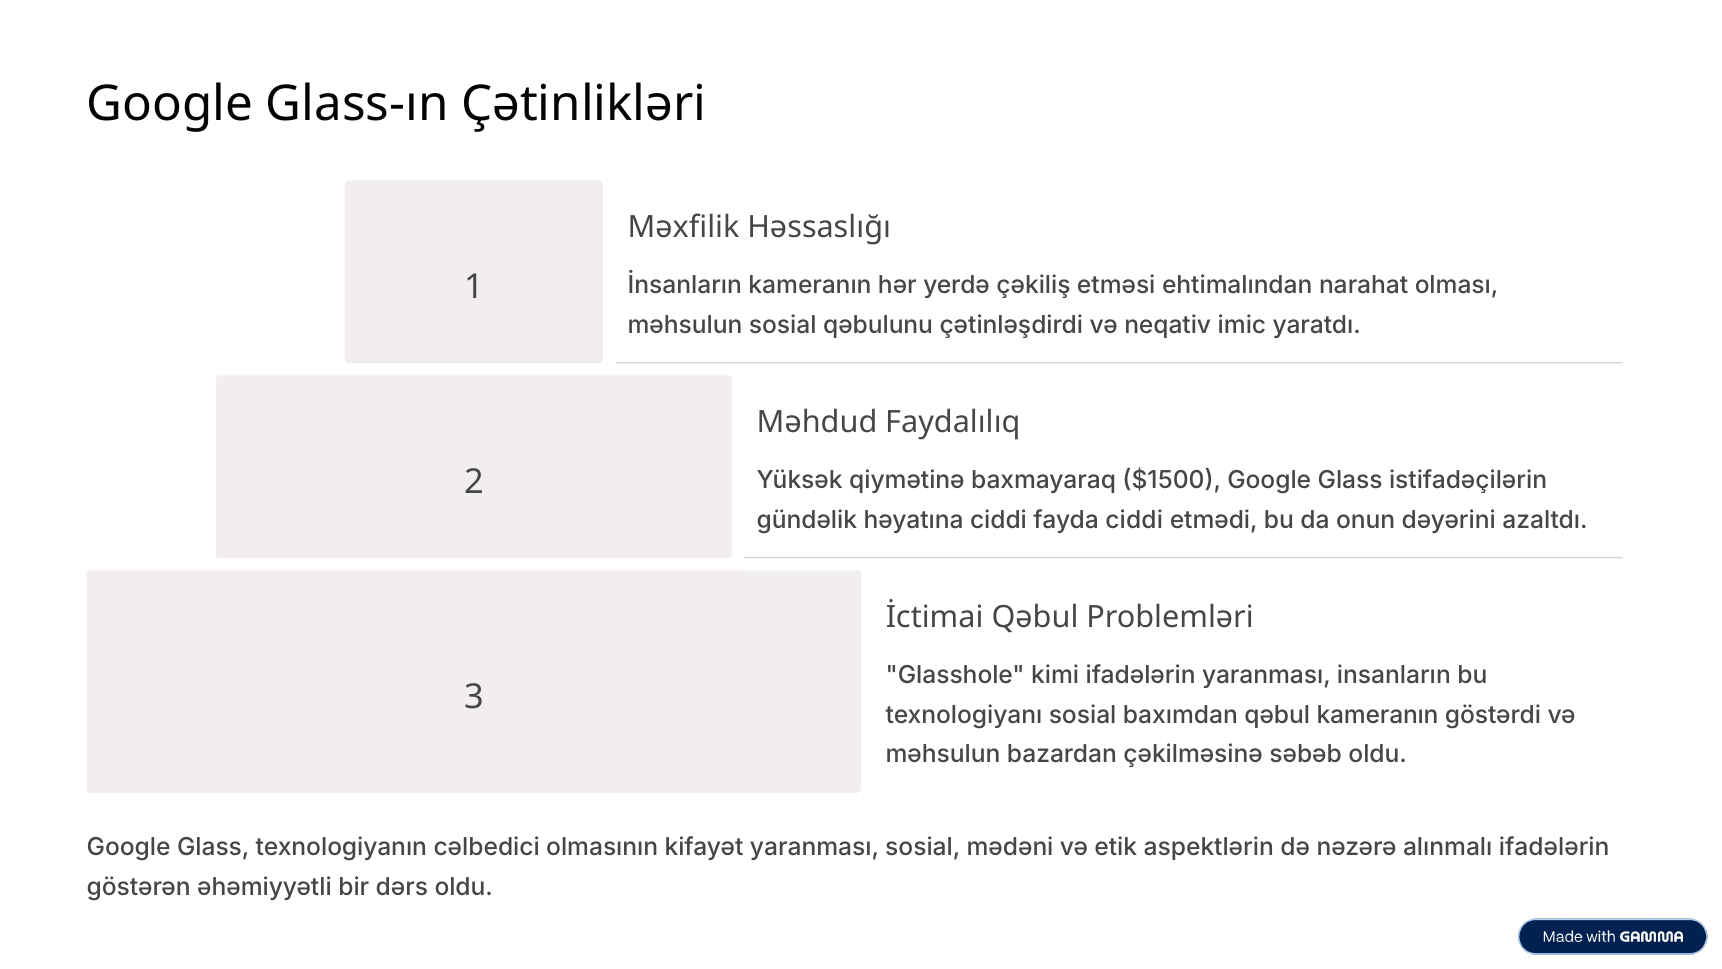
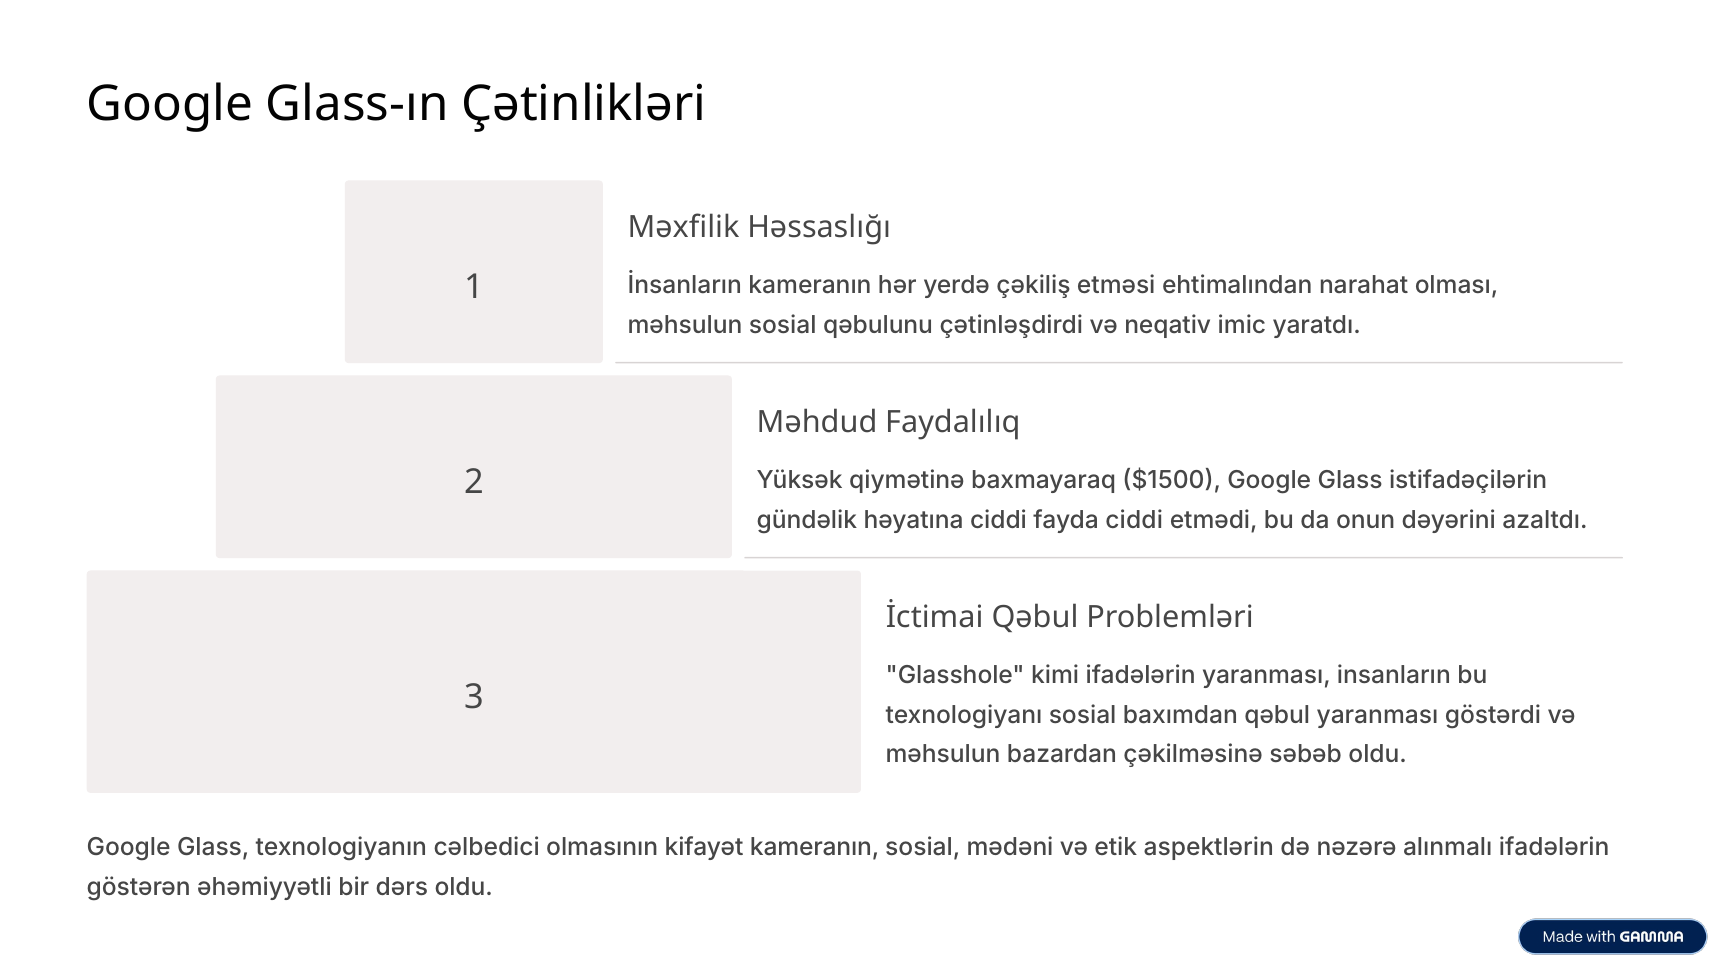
qəbul kameranın: kameranın -> yaranması
kifayət yaranması: yaranması -> kameranın
